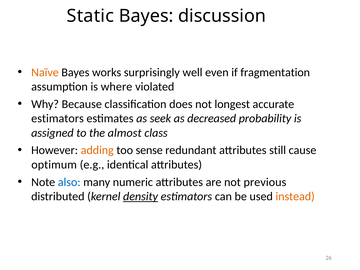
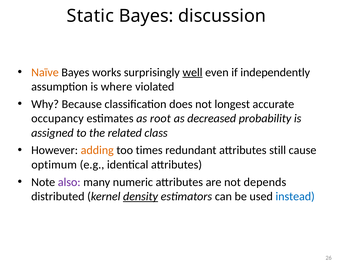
well underline: none -> present
fragmentation: fragmentation -> independently
estimators at (57, 118): estimators -> occupancy
seek: seek -> root
almost: almost -> related
sense: sense -> times
also colour: blue -> purple
previous: previous -> depends
instead colour: orange -> blue
